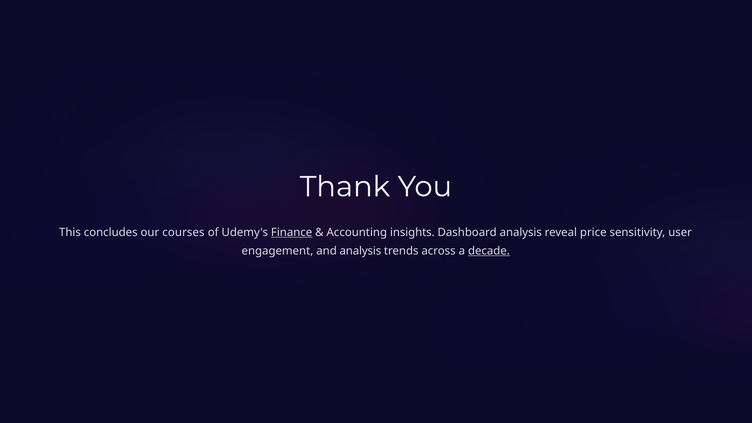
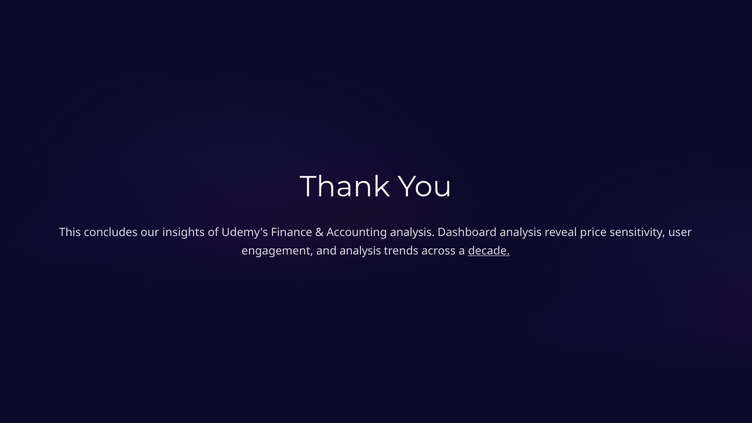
courses: courses -> insights
Finance underline: present -> none
Accounting insights: insights -> analysis
